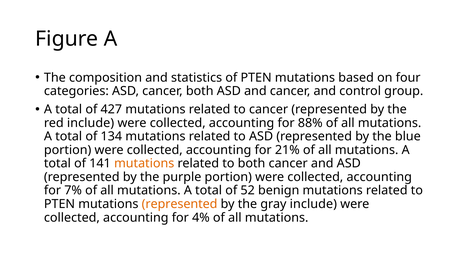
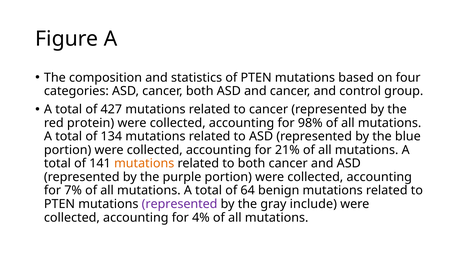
red include: include -> protein
88%: 88% -> 98%
52: 52 -> 64
represented at (180, 204) colour: orange -> purple
